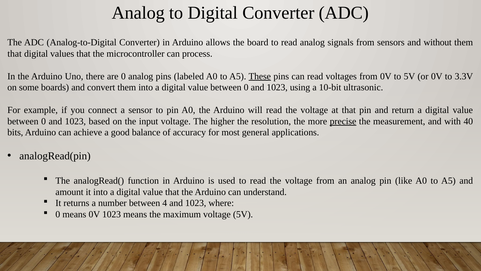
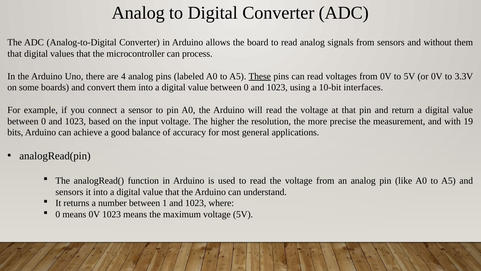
are 0: 0 -> 4
ultrasonic: ultrasonic -> interfaces
precise underline: present -> none
40: 40 -> 19
amount at (69, 192): amount -> sensors
4: 4 -> 1
